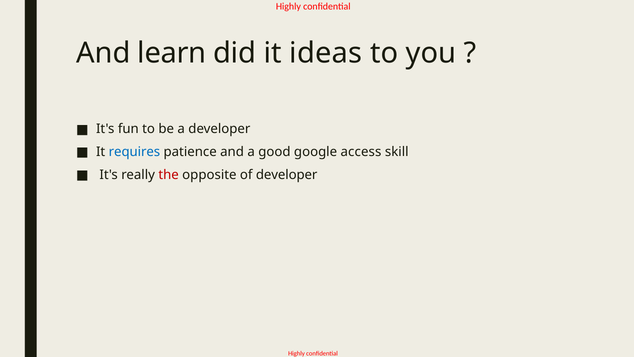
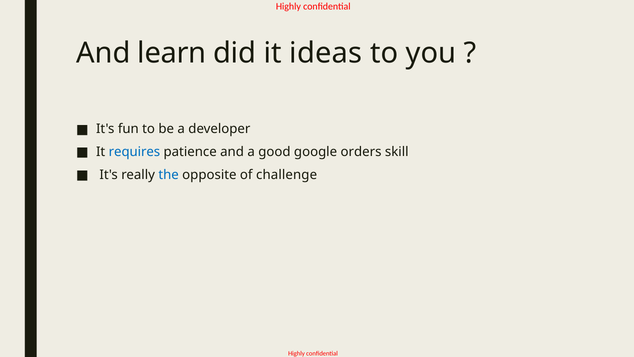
access: access -> orders
the colour: red -> blue
of developer: developer -> challenge
